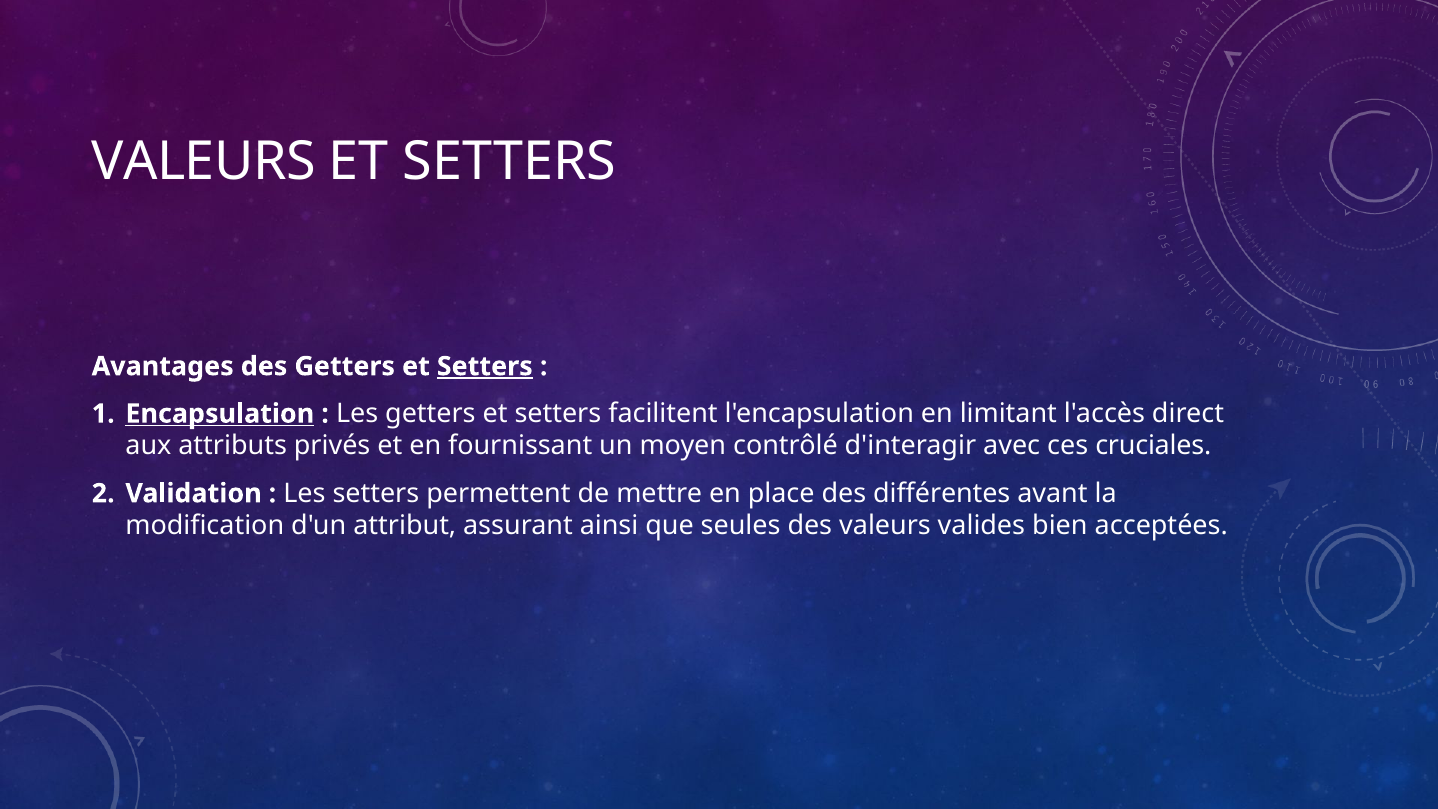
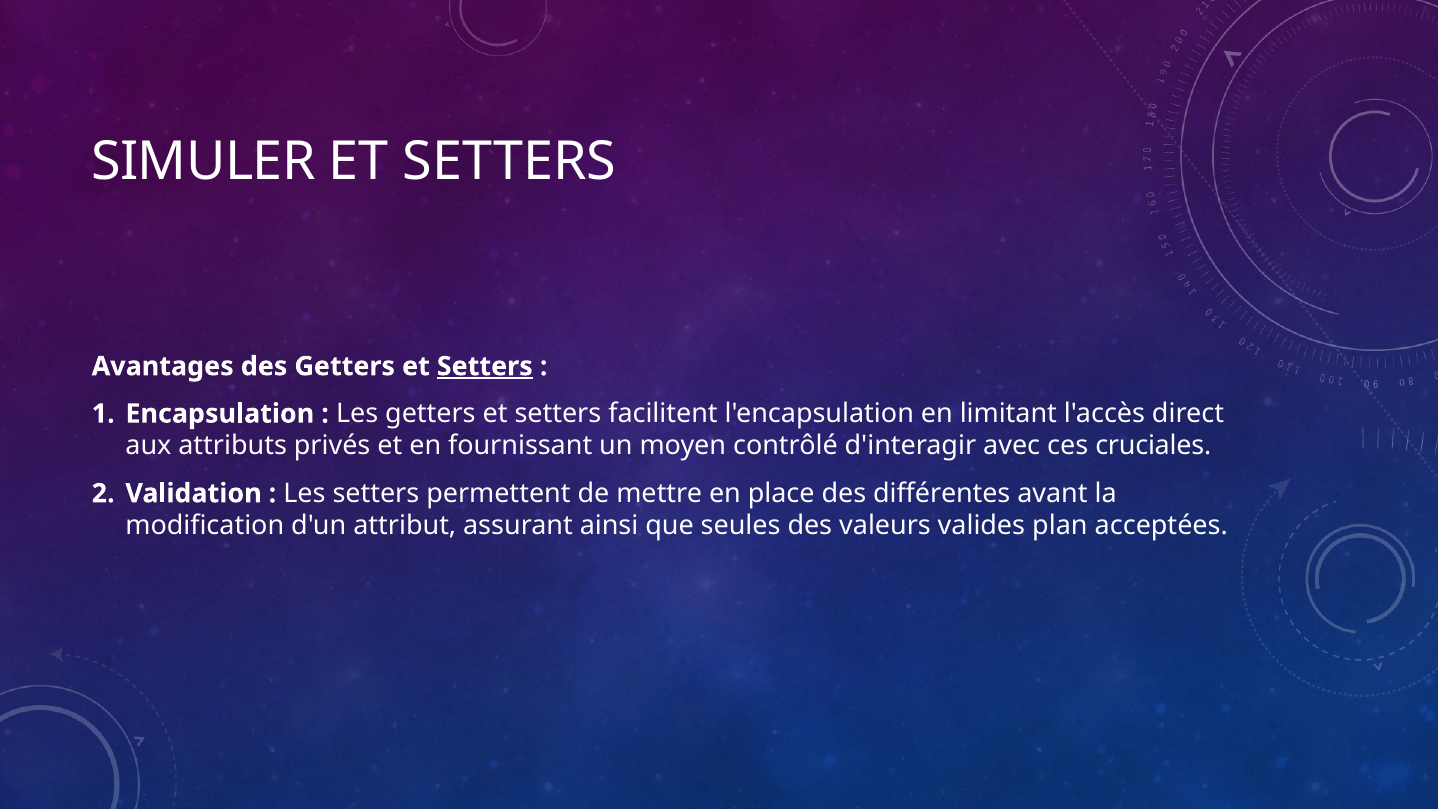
VALEURS at (204, 162): VALEURS -> SIMULER
Encapsulation underline: present -> none
bien: bien -> plan
